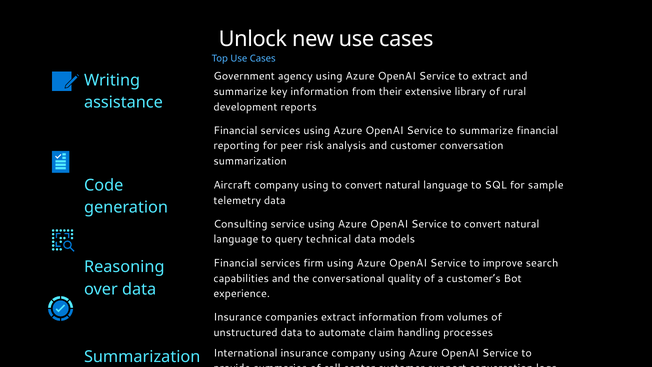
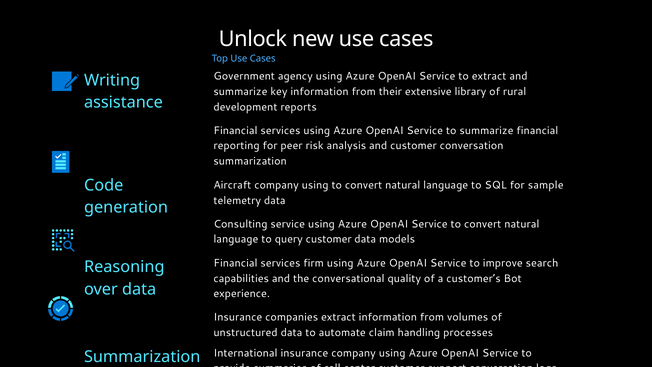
query technical: technical -> customer
